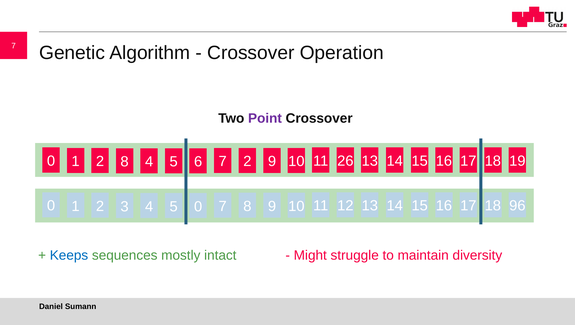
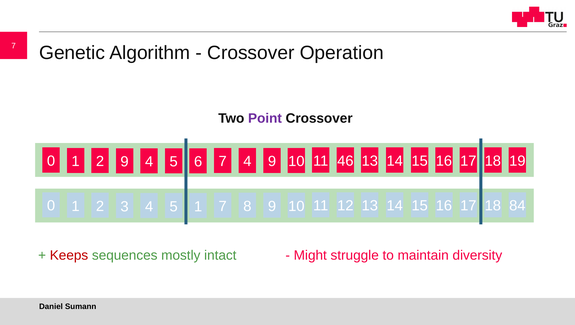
2 8: 8 -> 9
7 2: 2 -> 4
26: 26 -> 46
5 0: 0 -> 1
96: 96 -> 84
Keeps colour: blue -> red
